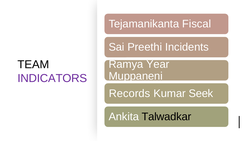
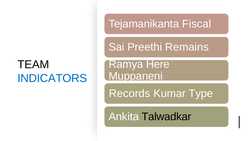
Incidents: Incidents -> Remains
Year: Year -> Here
INDICATORS colour: purple -> blue
Seek: Seek -> Type
